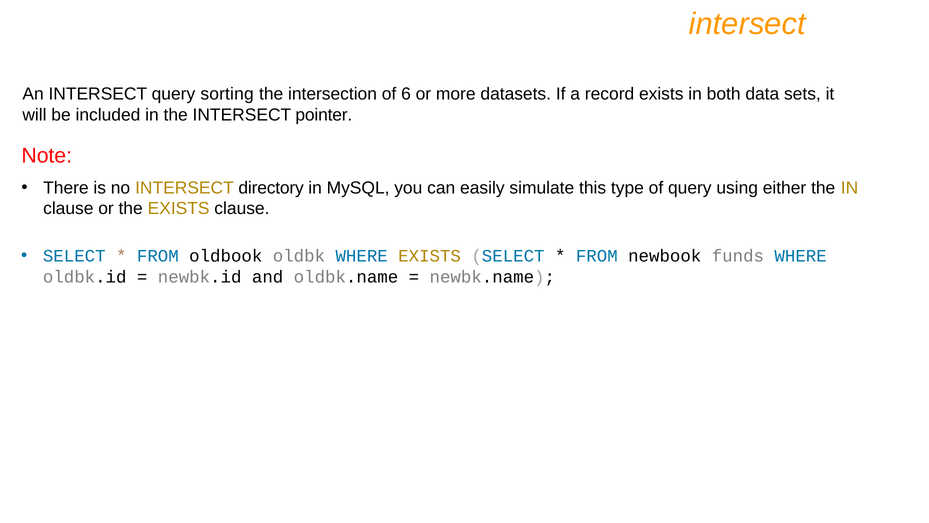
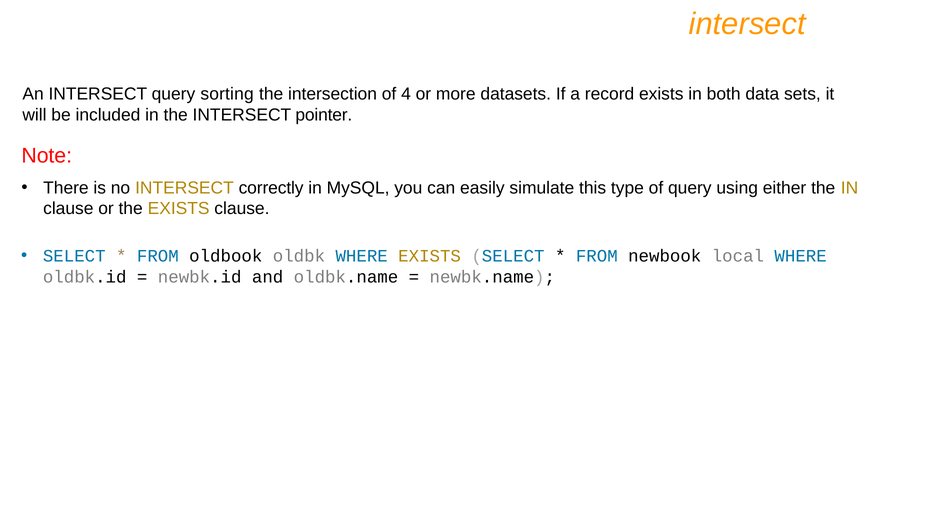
6: 6 -> 4
directory: directory -> correctly
funds: funds -> local
